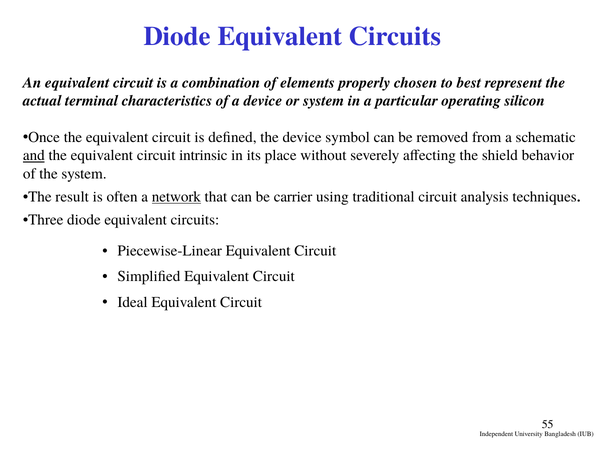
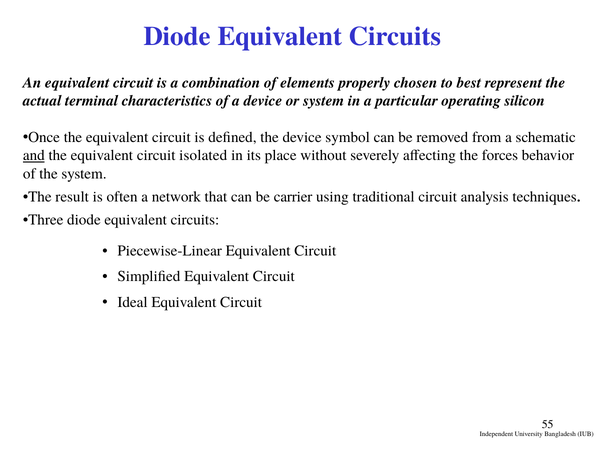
intrinsic: intrinsic -> isolated
shield: shield -> forces
network underline: present -> none
